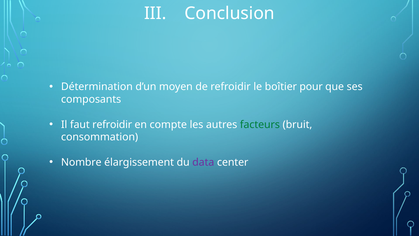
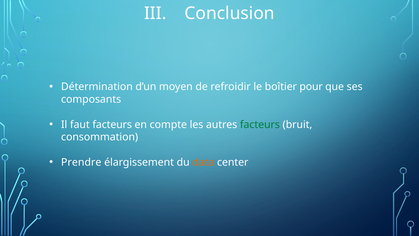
faut refroidir: refroidir -> facteurs
Nombre: Nombre -> Prendre
data colour: purple -> orange
